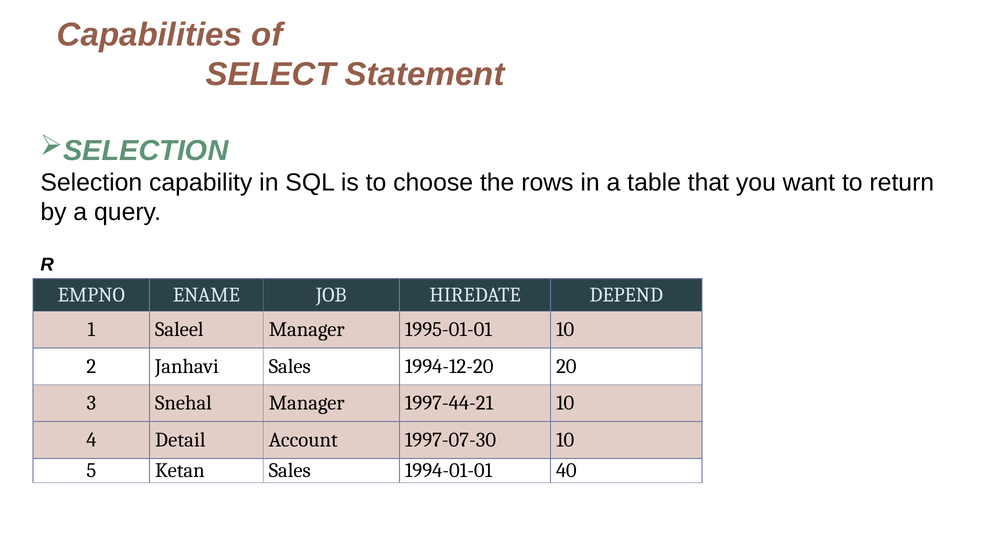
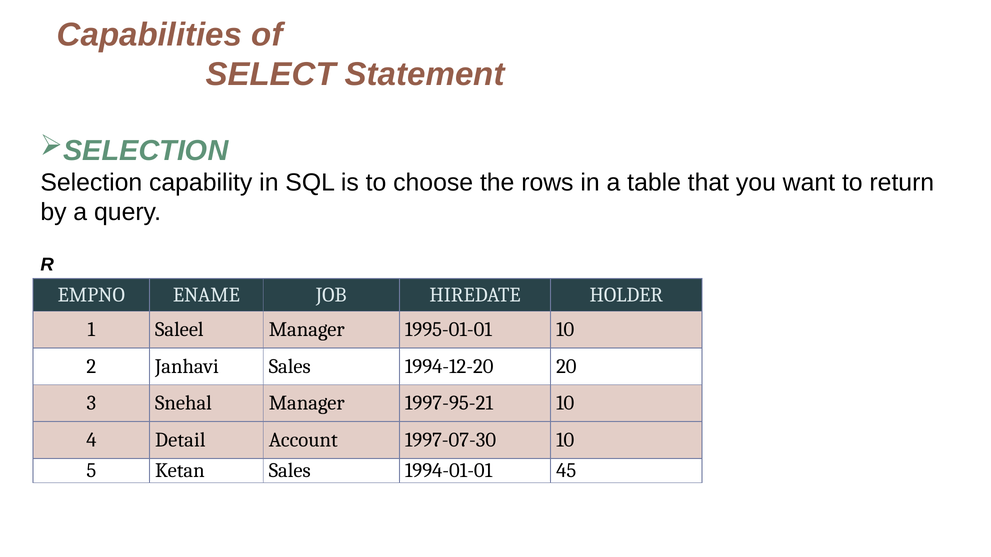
DEPEND: DEPEND -> HOLDER
1997-44-21: 1997-44-21 -> 1997-95-21
40: 40 -> 45
